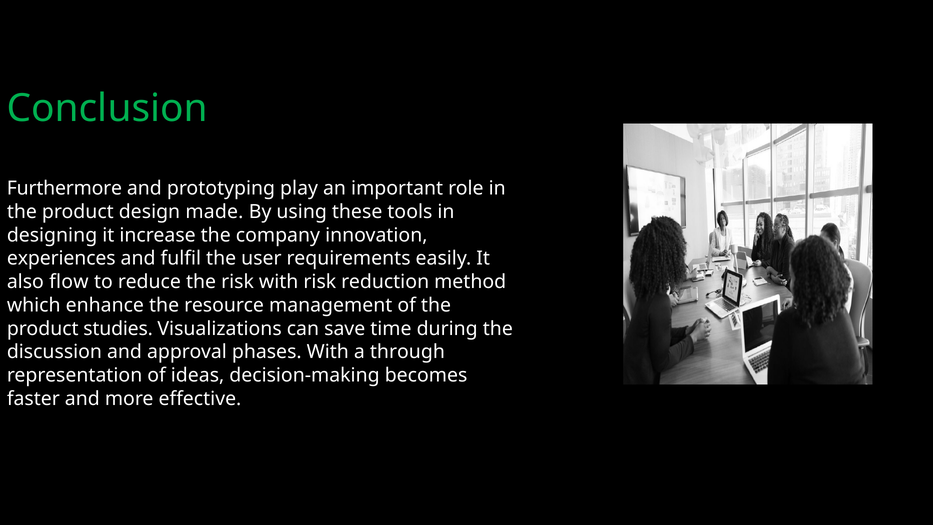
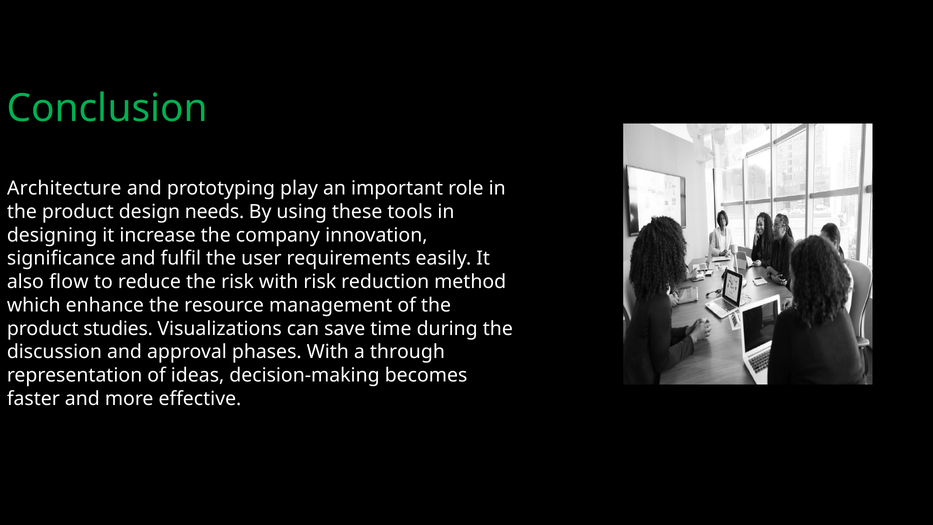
Furthermore: Furthermore -> Architecture
made: made -> needs
experiences: experiences -> significance
